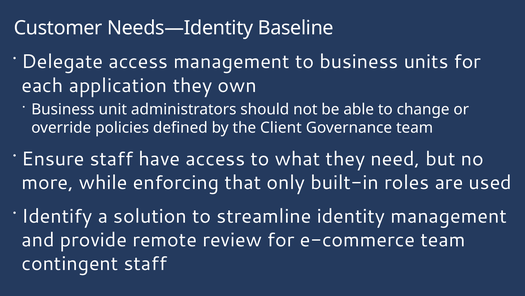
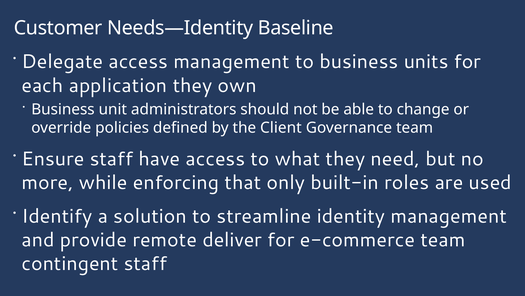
review: review -> deliver
